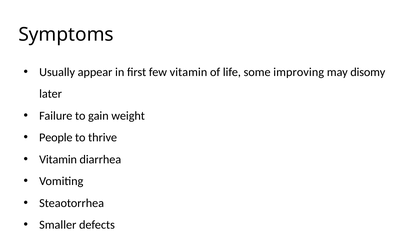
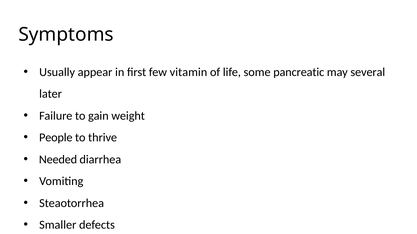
improving: improving -> pancreatic
disomy: disomy -> several
Vitamin at (58, 160): Vitamin -> Needed
